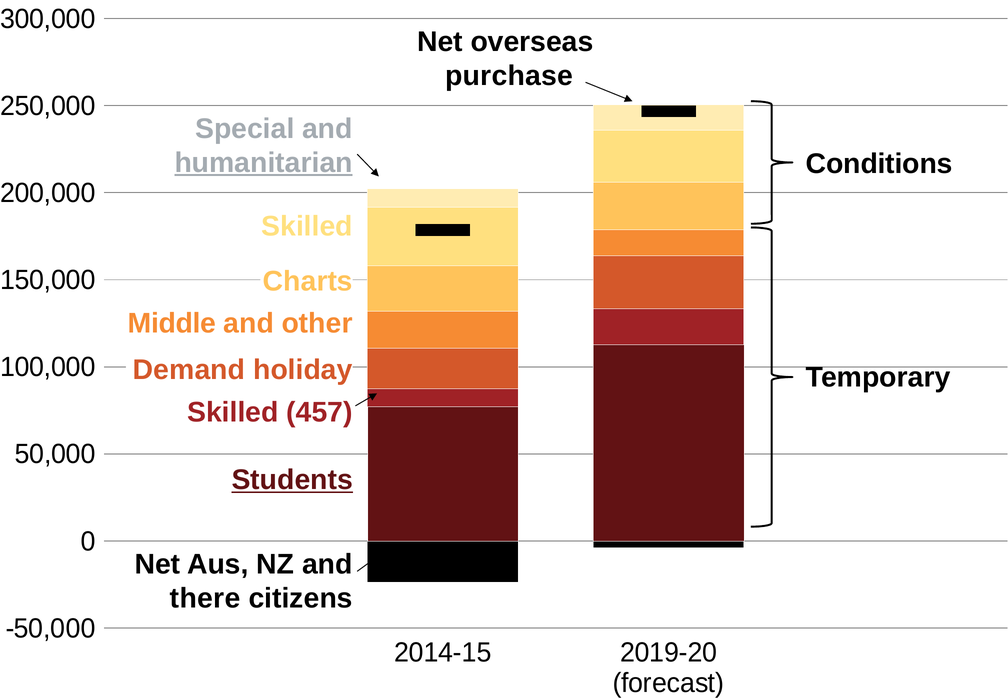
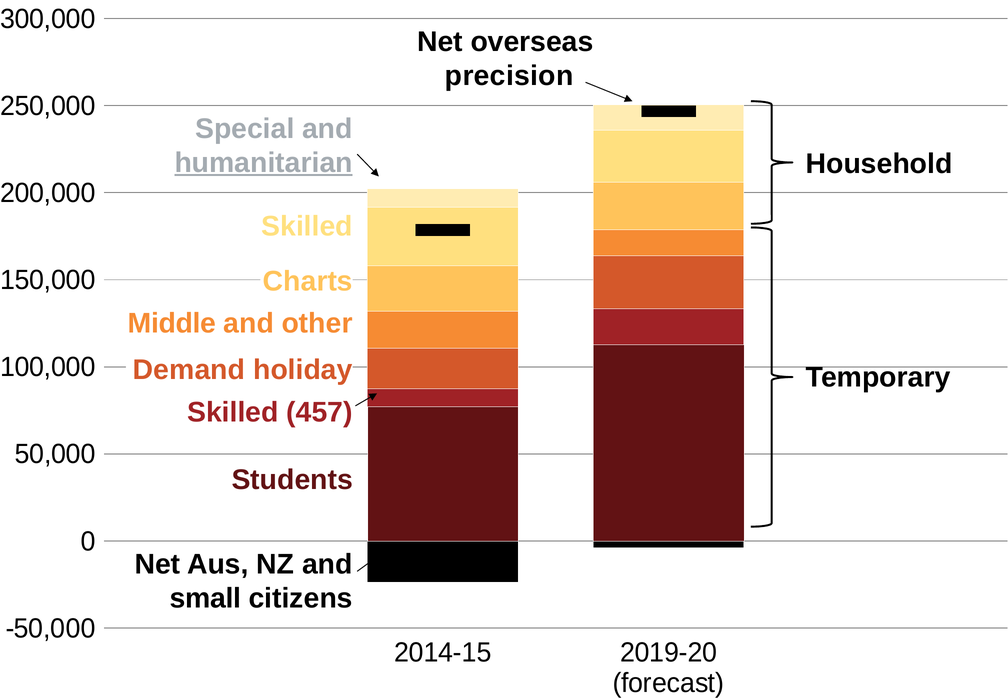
purchase: purchase -> precision
Conditions: Conditions -> Household
Students underline: present -> none
there: there -> small
